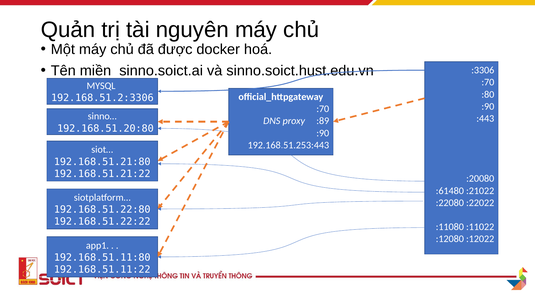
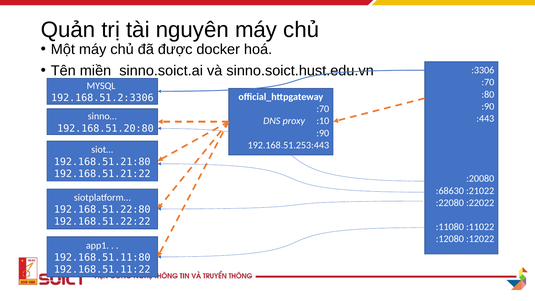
:89: :89 -> :10
:61480: :61480 -> :68630
